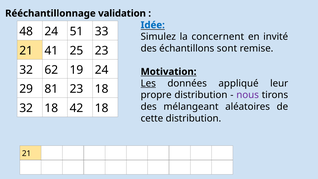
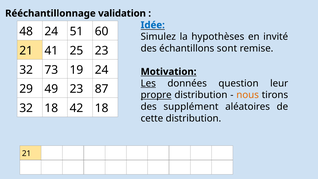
33: 33 -> 60
concernent: concernent -> hypothèses
62: 62 -> 73
appliqué: appliqué -> question
81: 81 -> 49
23 18: 18 -> 87
propre underline: none -> present
nous colour: purple -> orange
mélangeant: mélangeant -> supplément
